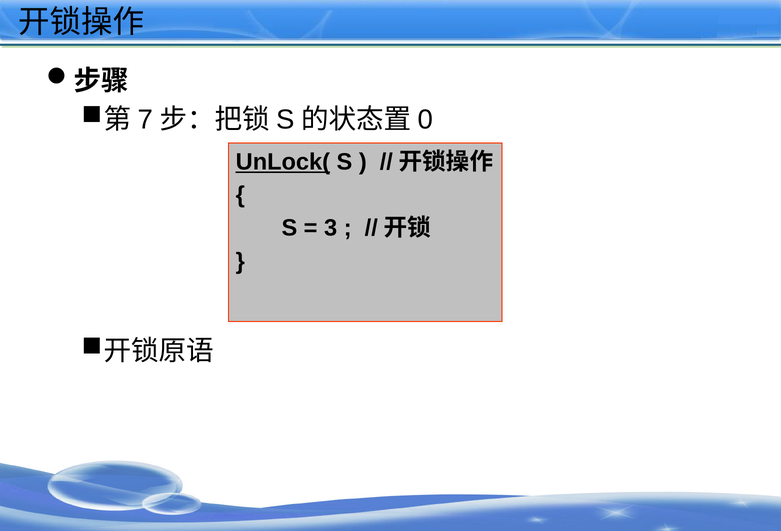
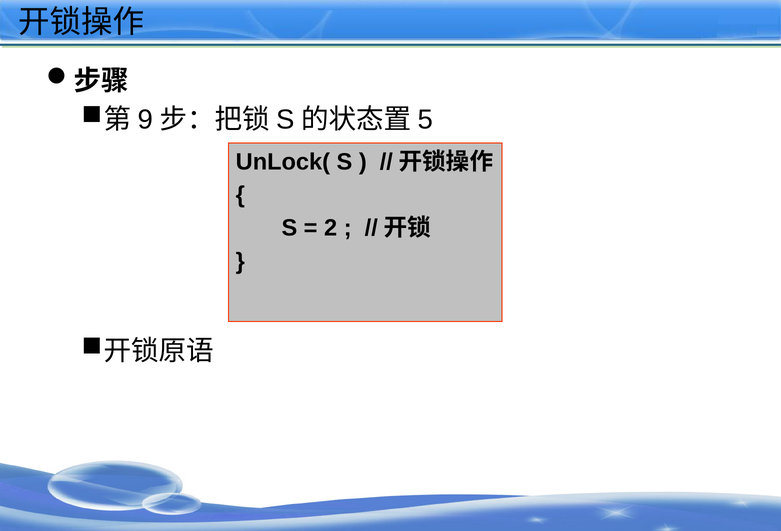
7: 7 -> 9
0: 0 -> 5
UnLock( underline: present -> none
3: 3 -> 2
